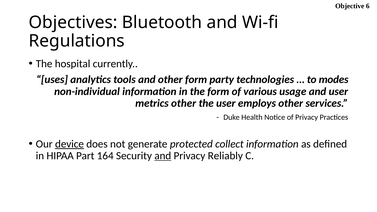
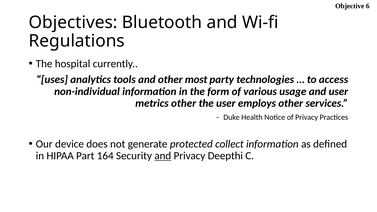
other form: form -> most
modes: modes -> access
device underline: present -> none
Reliably: Reliably -> Deepthi
